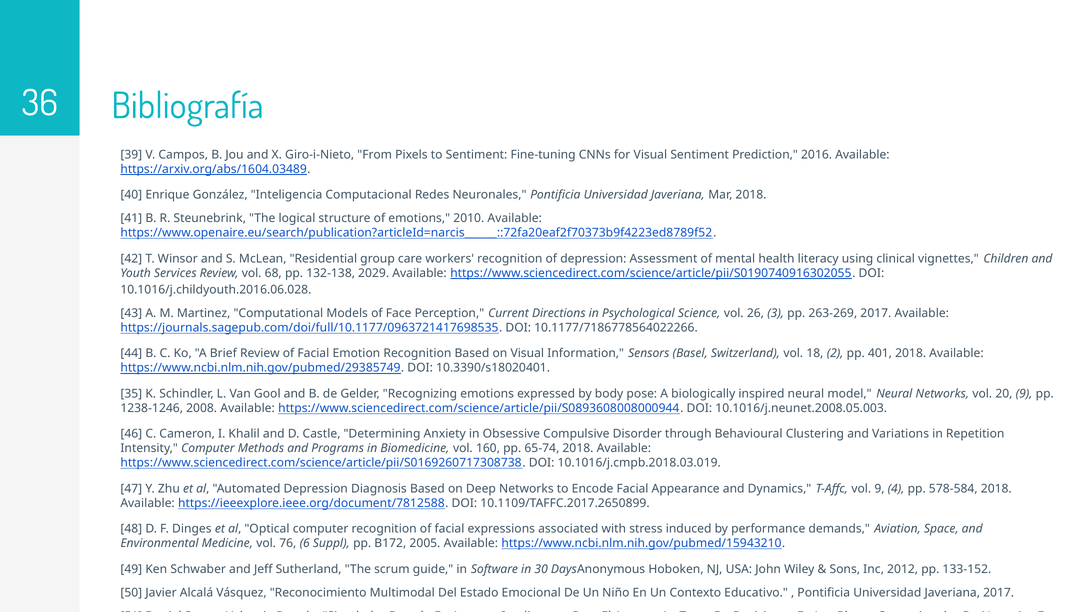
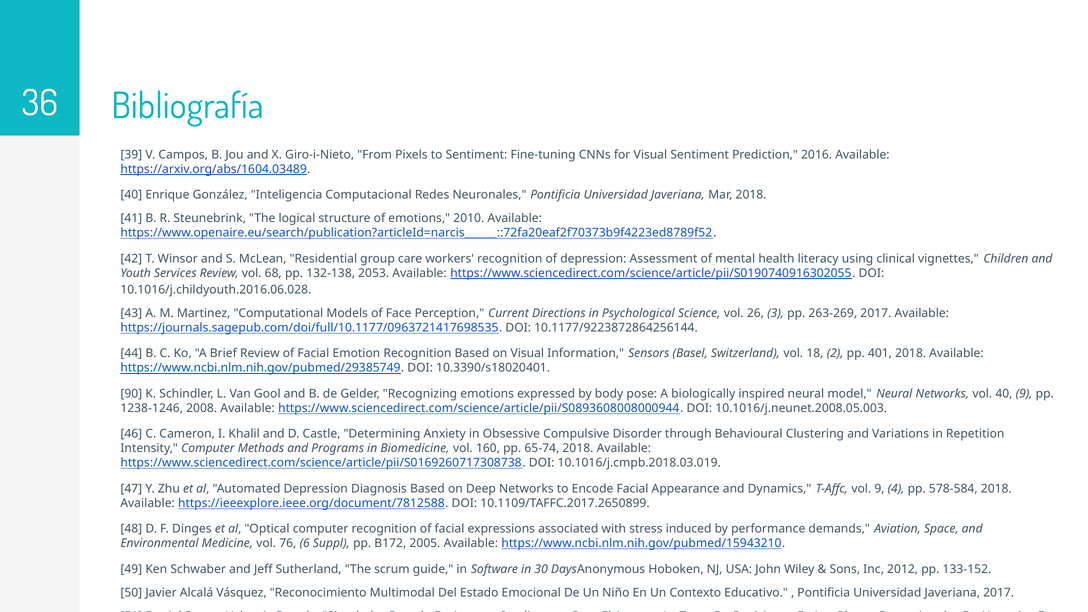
2029: 2029 -> 2053
10.1177/7186778564022266: 10.1177/7186778564022266 -> 10.1177/9223872864256144
35: 35 -> 90
vol 20: 20 -> 40
